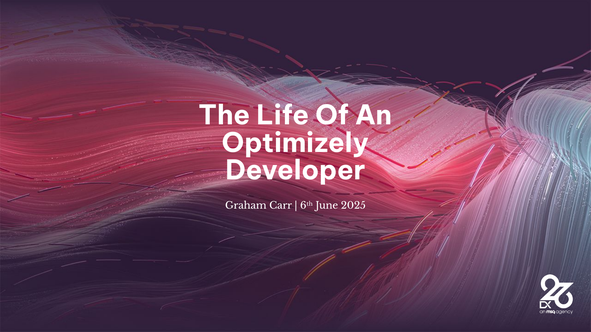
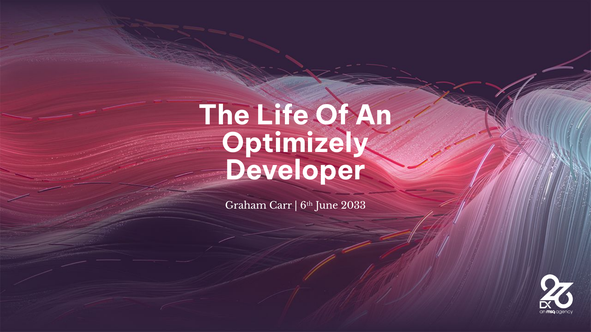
2025: 2025 -> 2033
